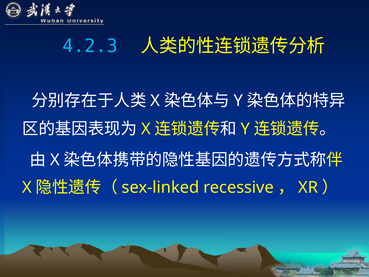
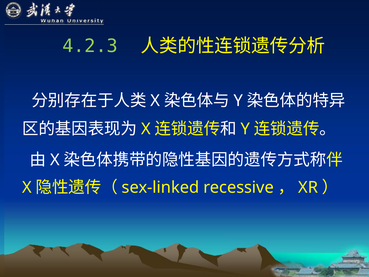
4.2.3 colour: light blue -> light green
